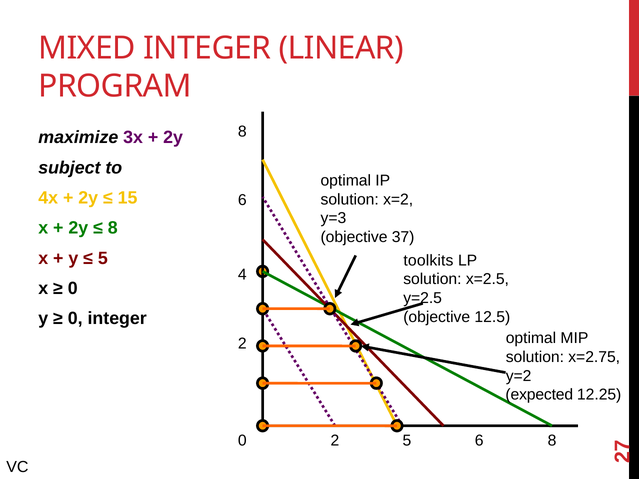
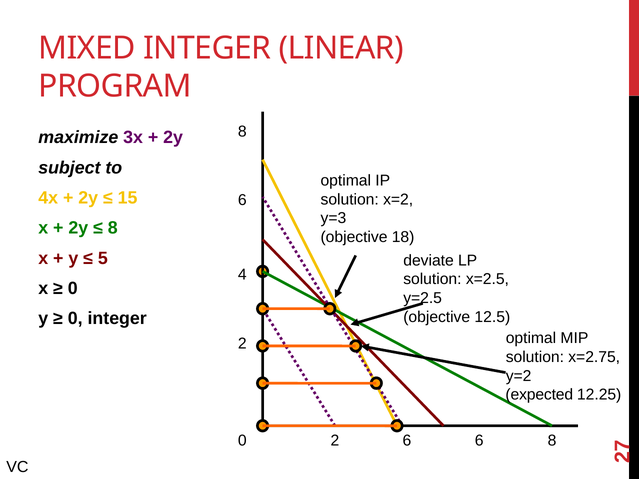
37: 37 -> 18
toolkits: toolkits -> deviate
2 5: 5 -> 6
